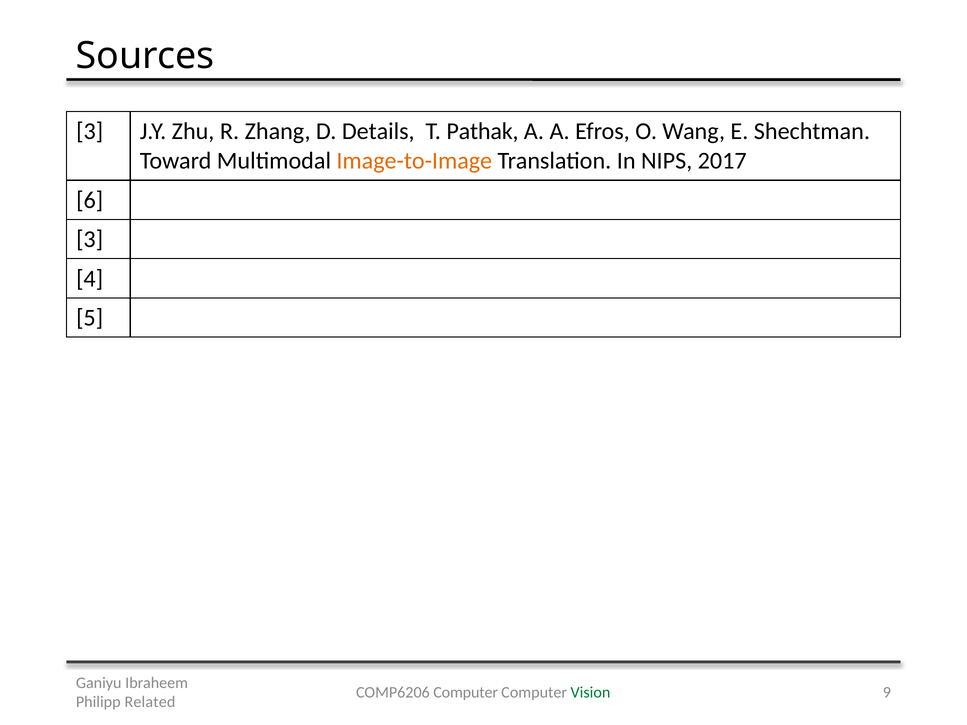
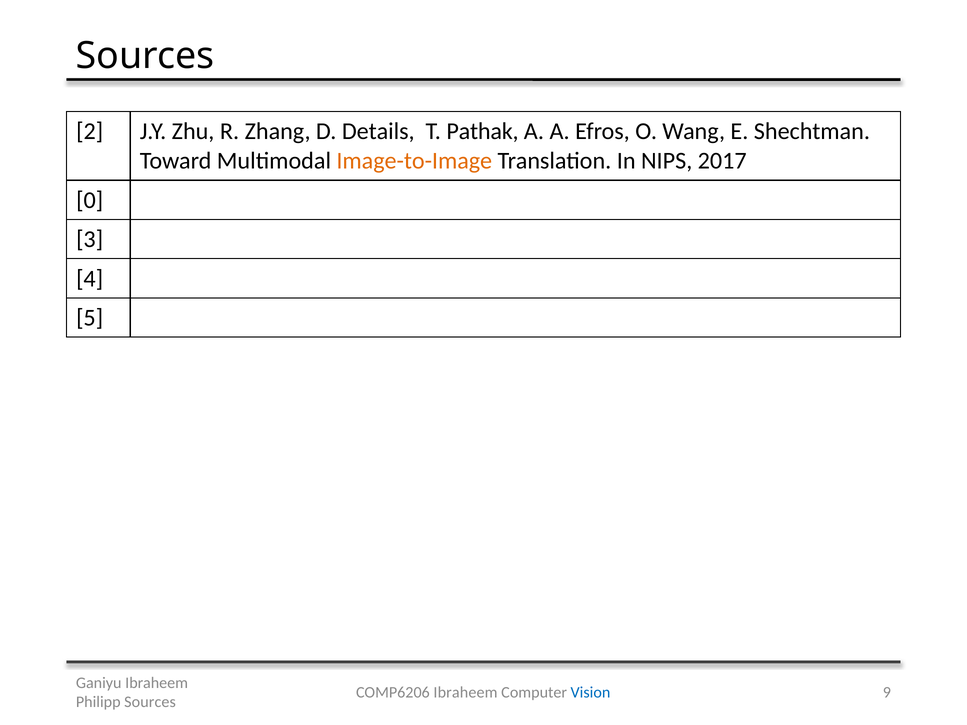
3 at (90, 132): 3 -> 2
6: 6 -> 0
COMP6206 Computer: Computer -> Ibraheem
Vision colour: green -> blue
Philipp Related: Related -> Sources
